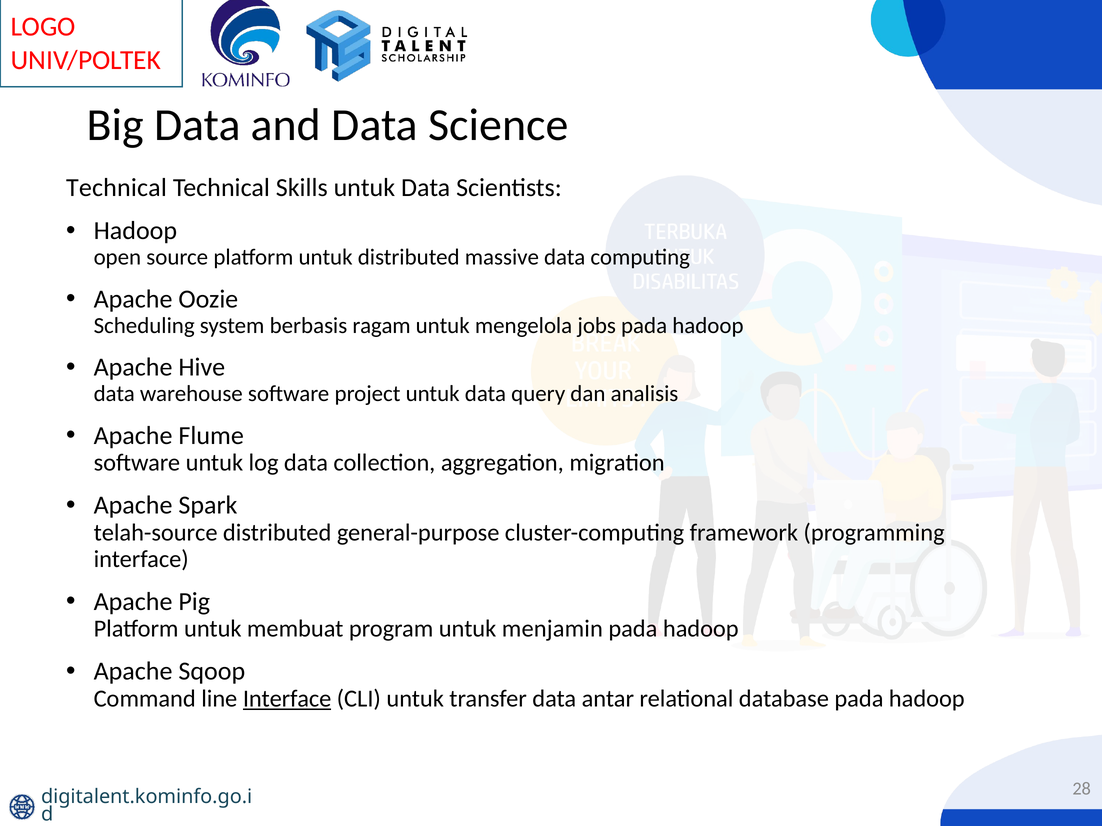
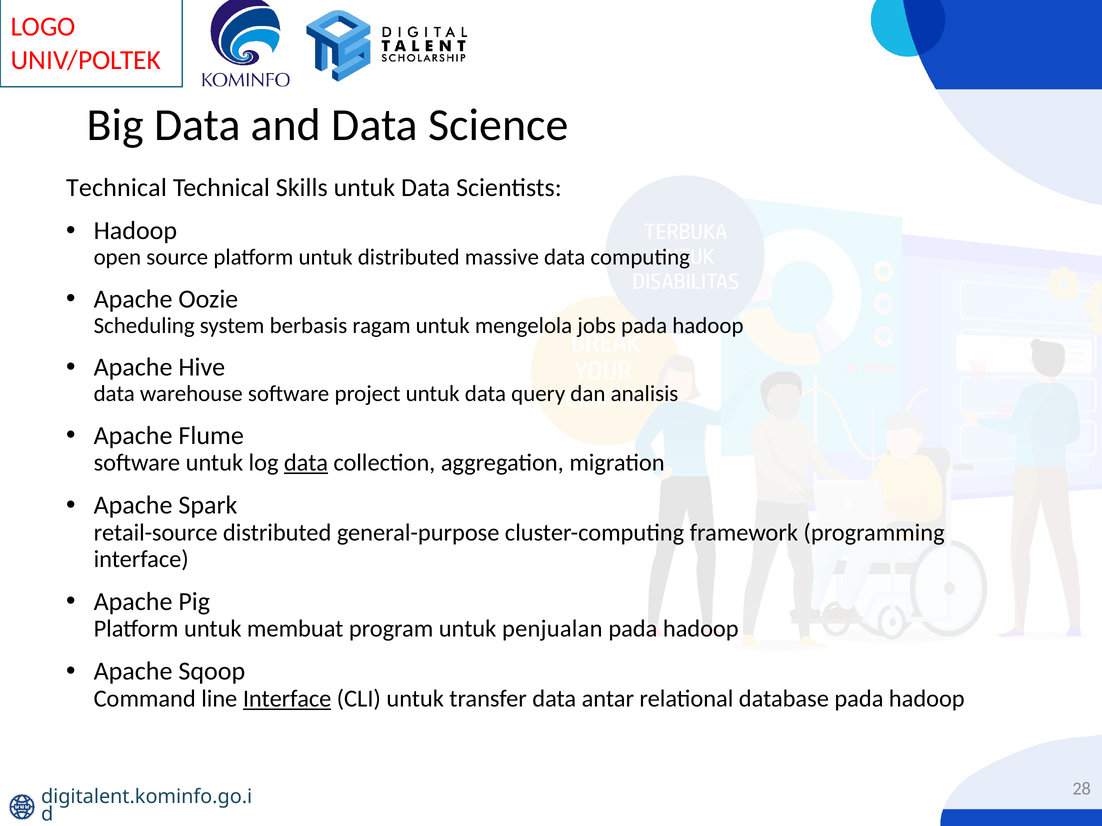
data at (306, 463) underline: none -> present
telah-source: telah-source -> retail-source
menjamin: menjamin -> penjualan
